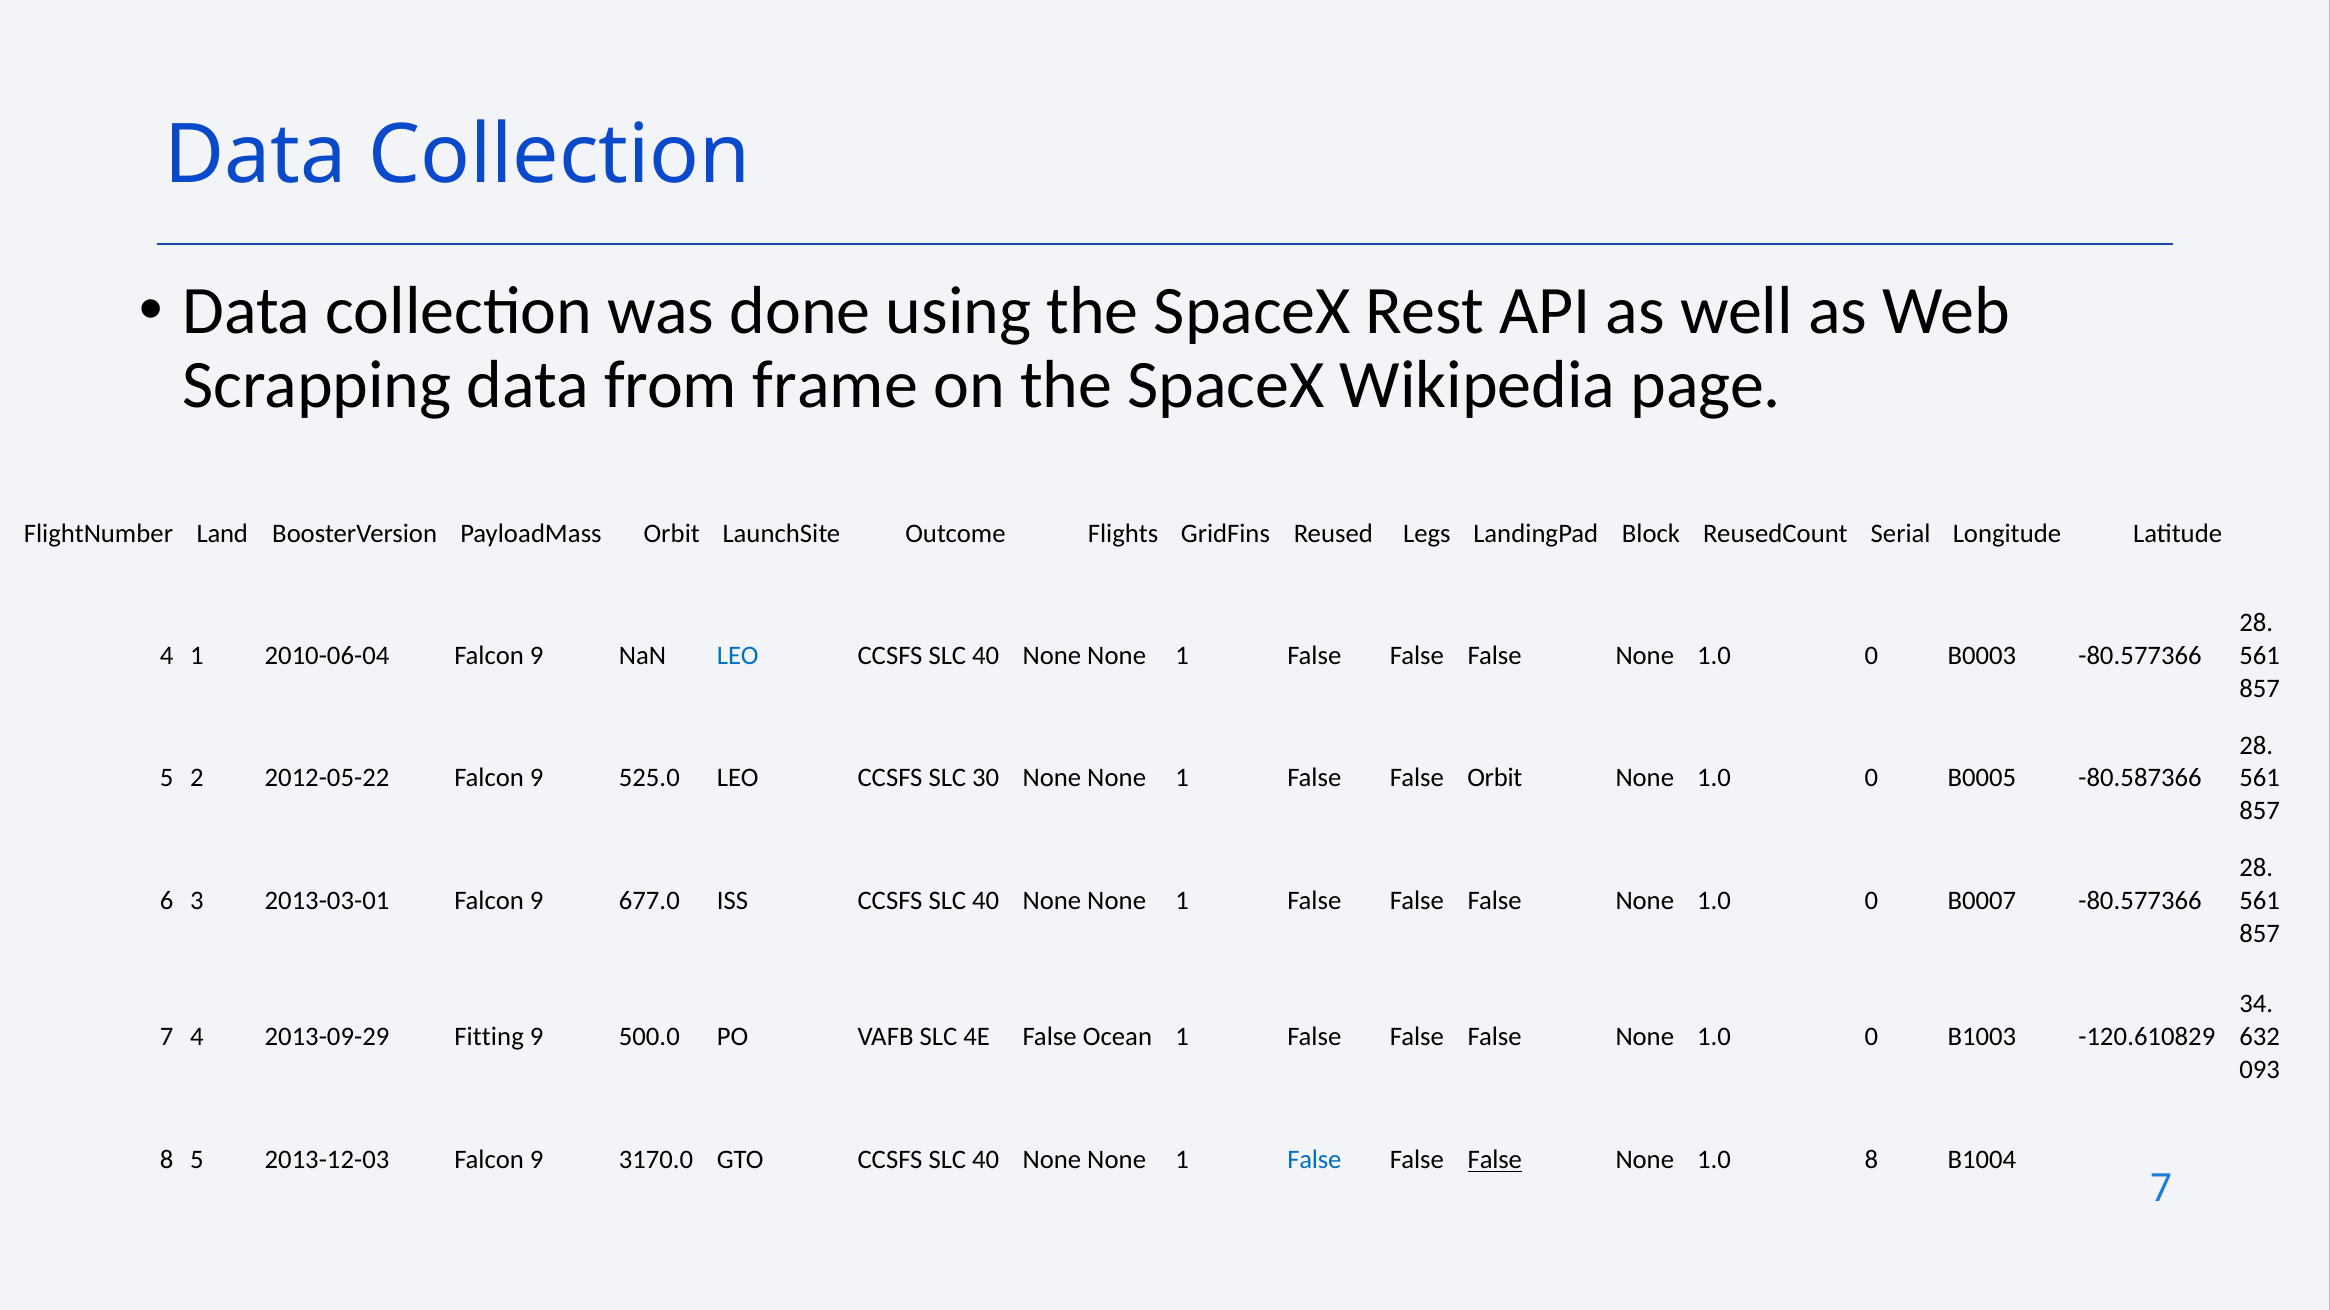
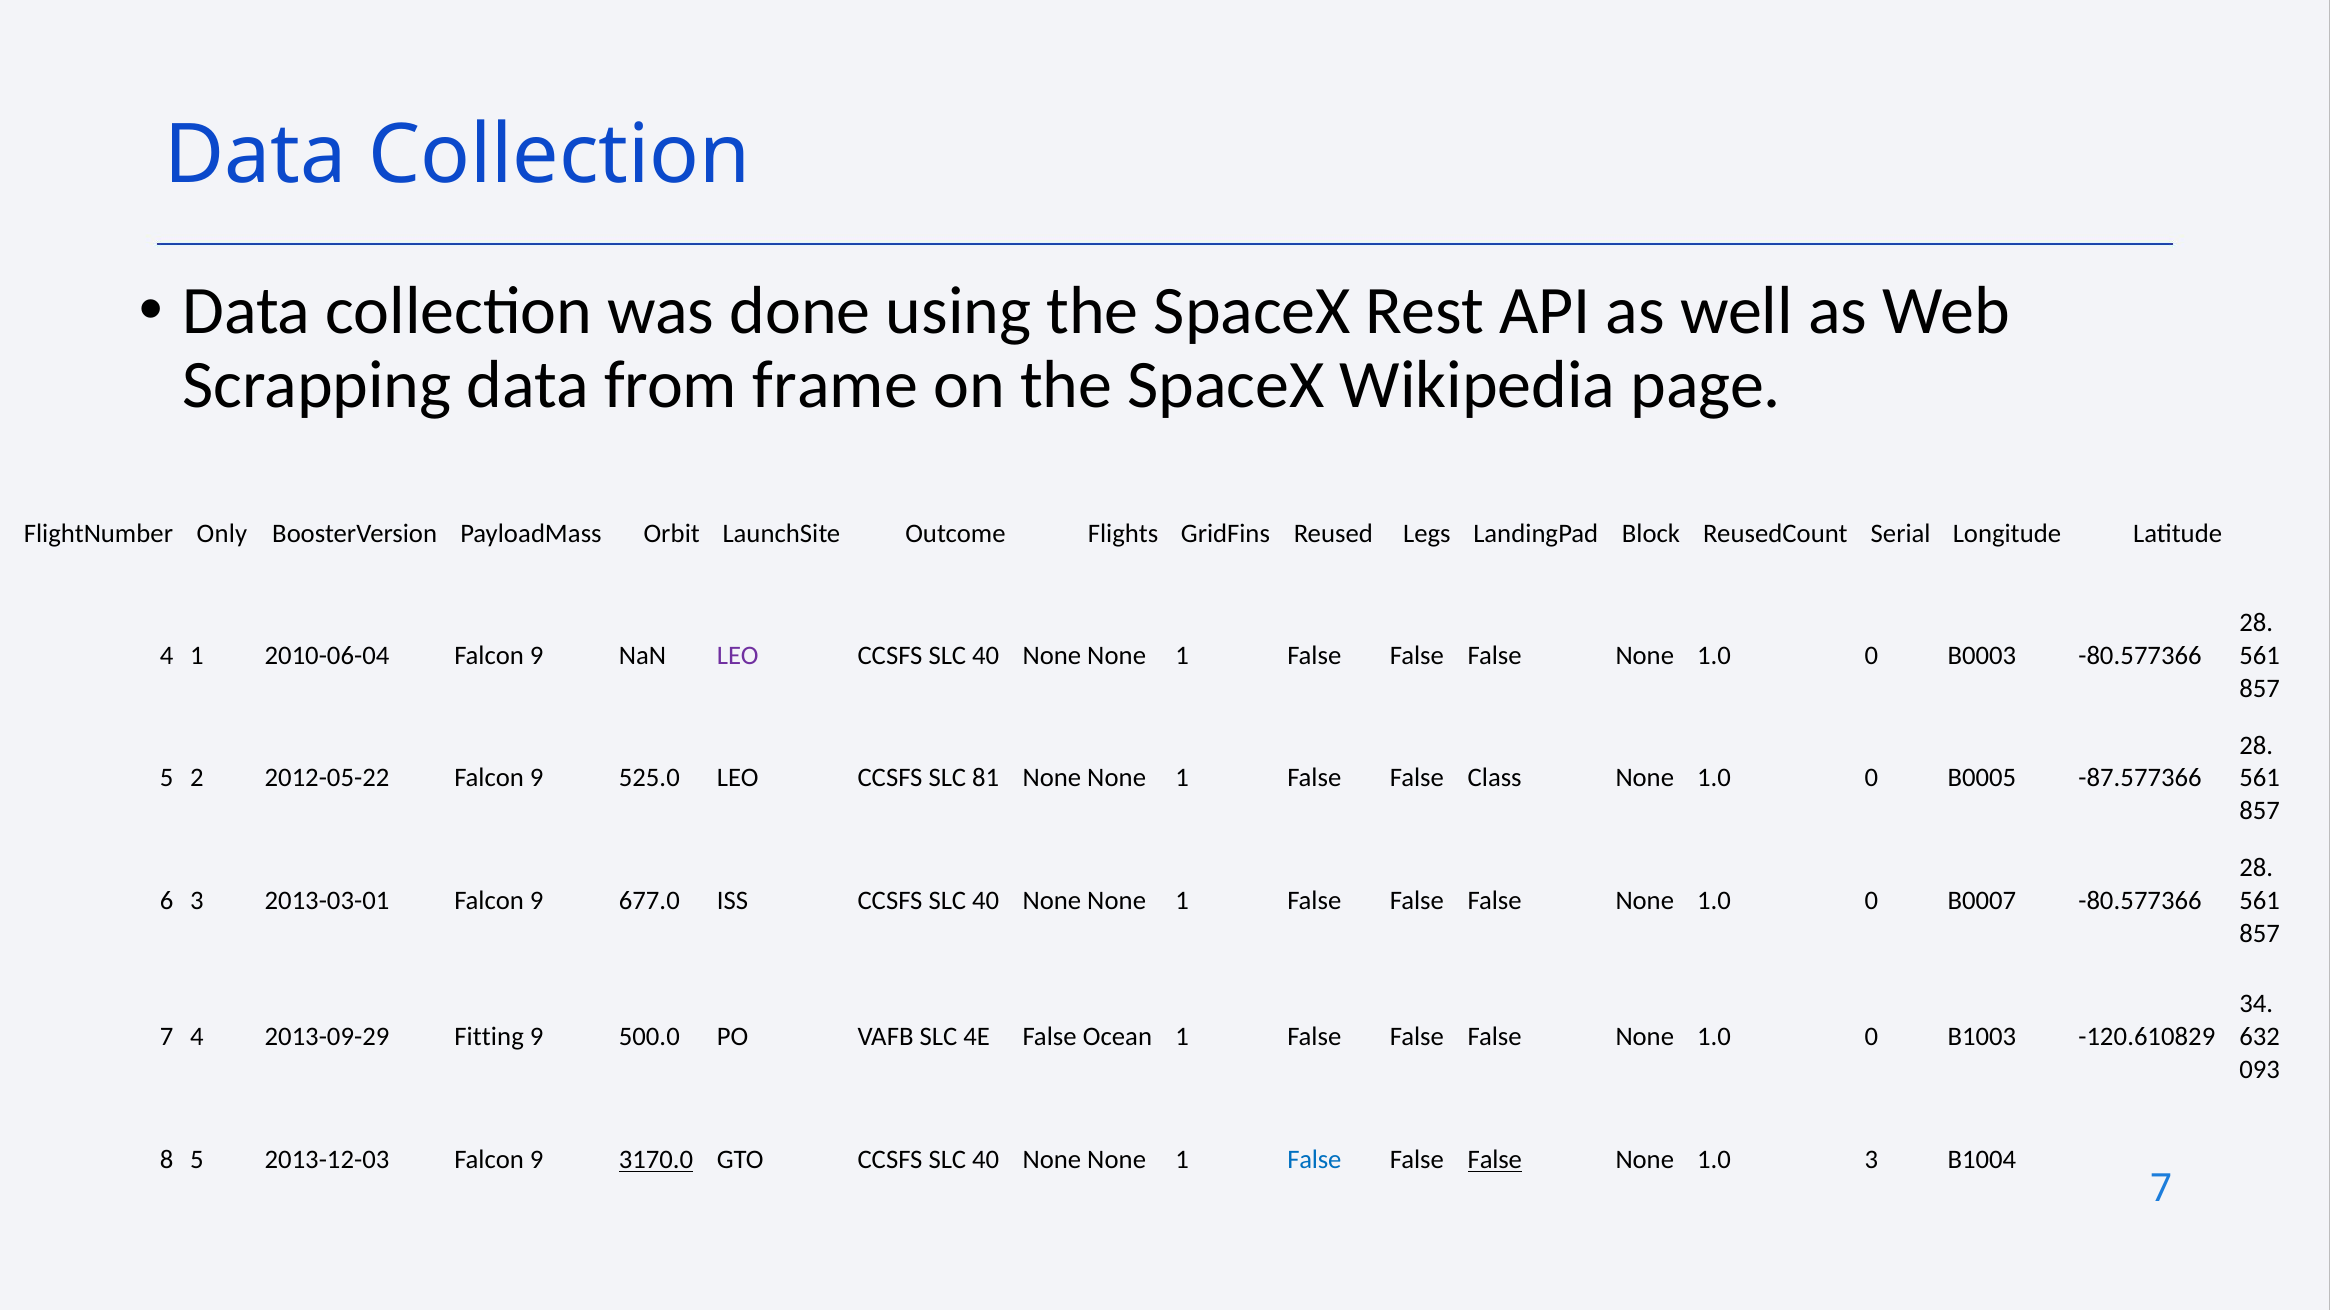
Land: Land -> Only
LEO at (738, 656) colour: blue -> purple
30: 30 -> 81
False Orbit: Orbit -> Class
-80.587366: -80.587366 -> -87.577366
3170.0 underline: none -> present
1.0 8: 8 -> 3
